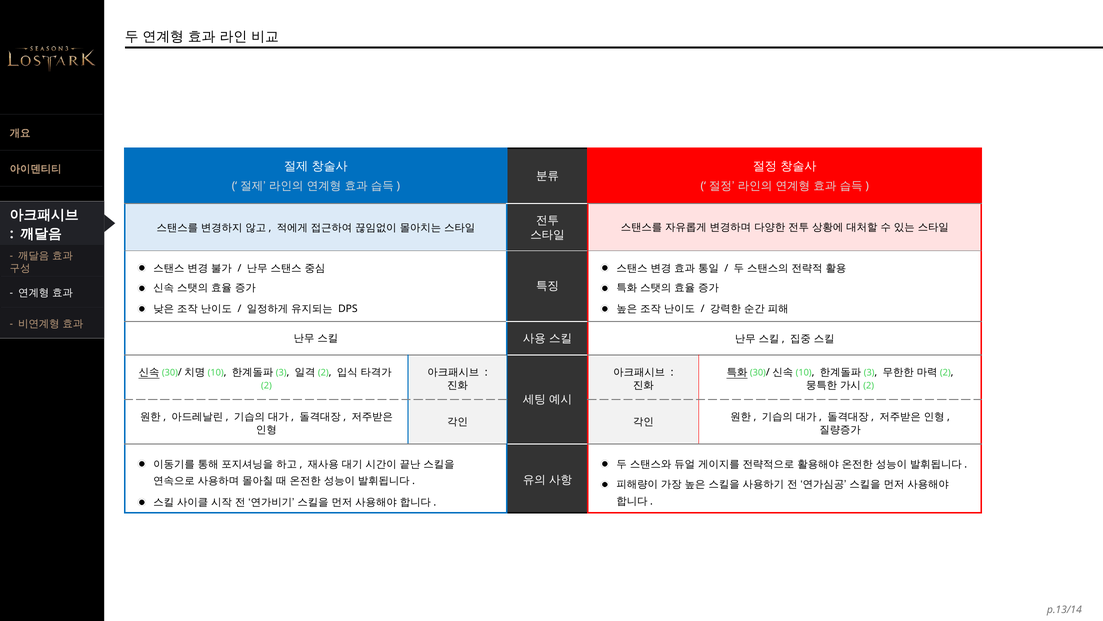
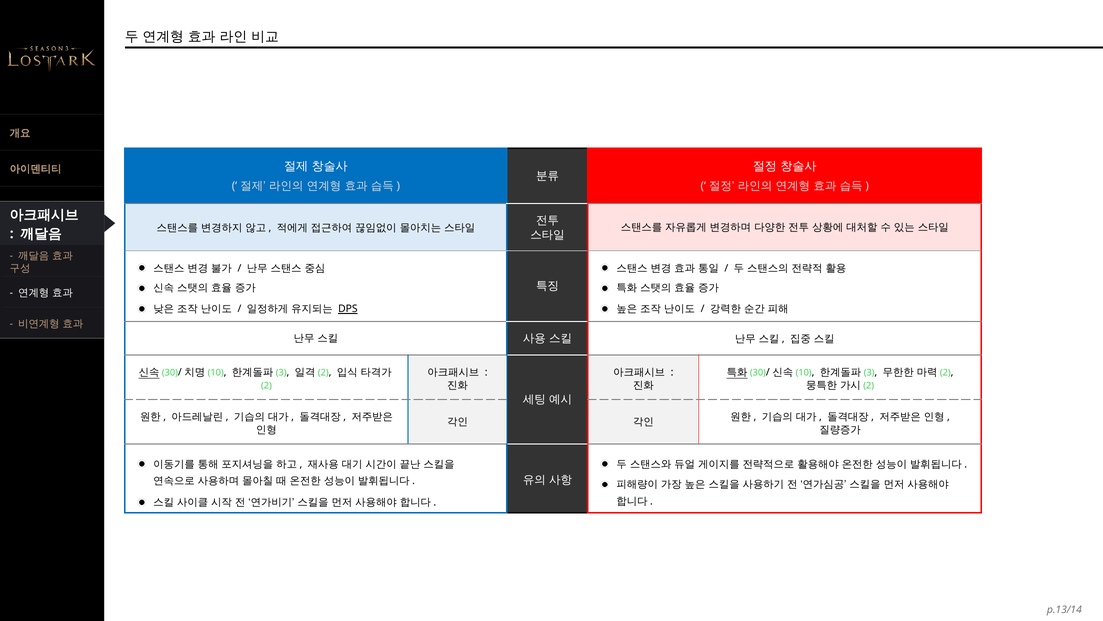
DPS underline: none -> present
